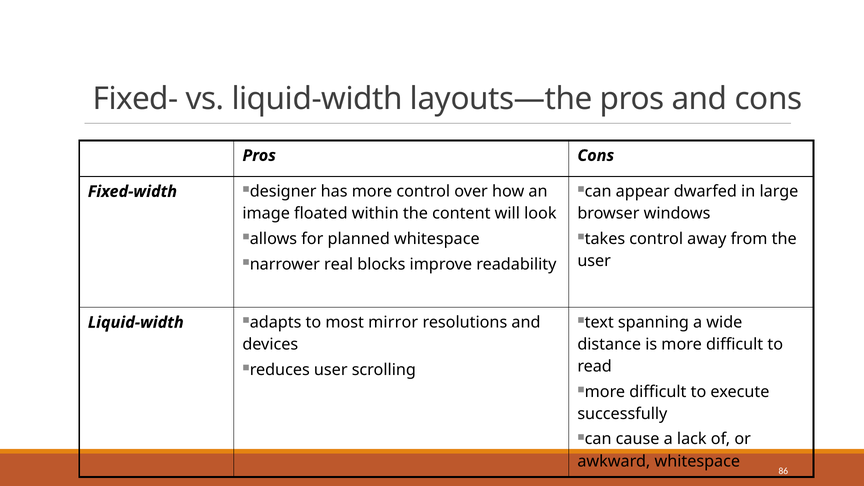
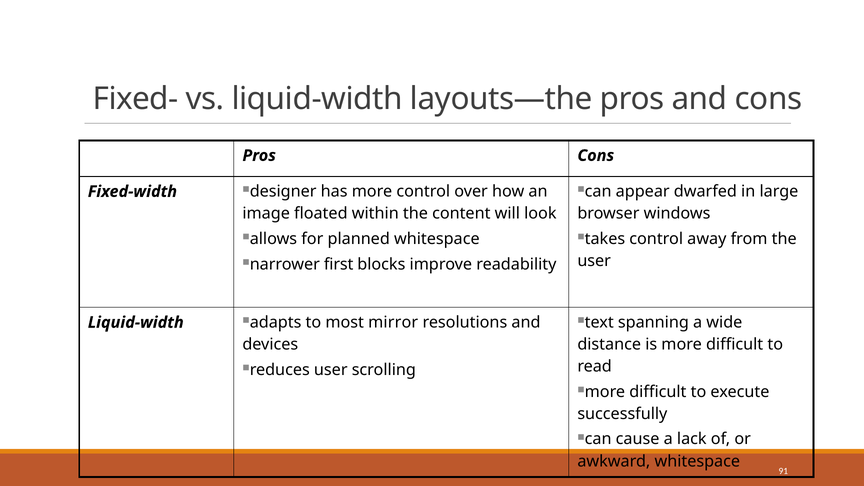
real: real -> first
86: 86 -> 91
